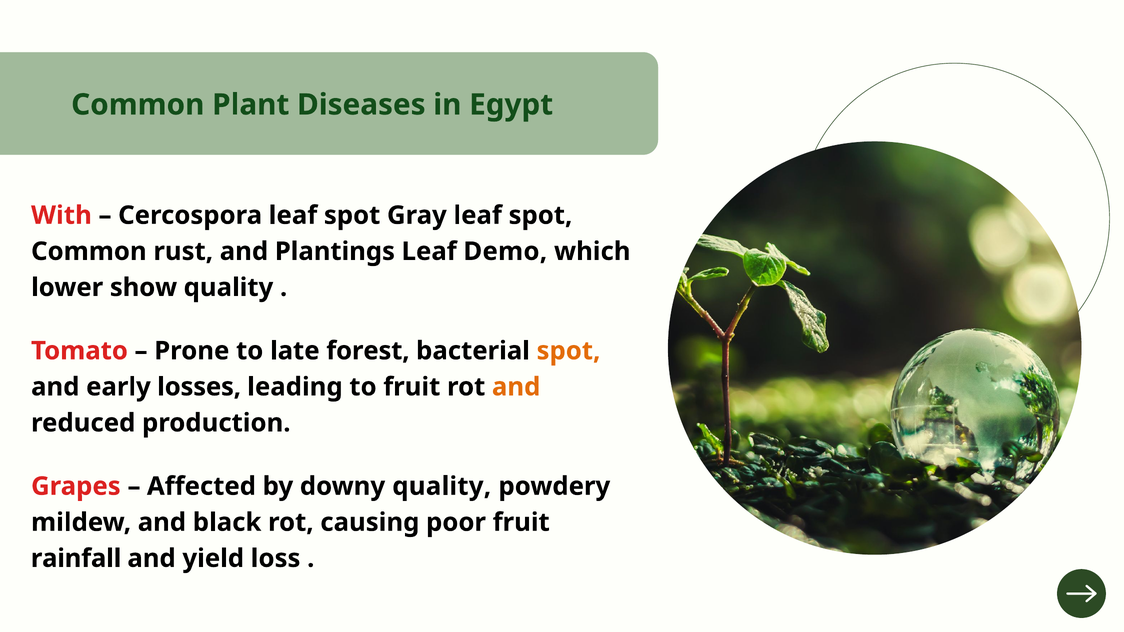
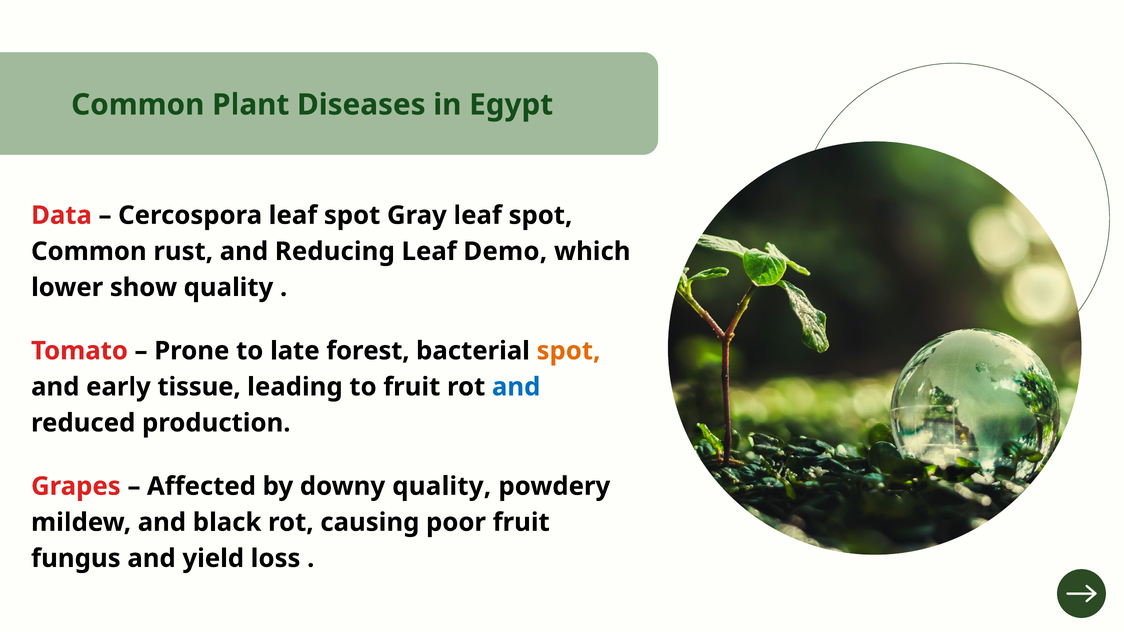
With: With -> Data
Plantings: Plantings -> Reducing
losses: losses -> tissue
and at (516, 387) colour: orange -> blue
rainfall: rainfall -> fungus
